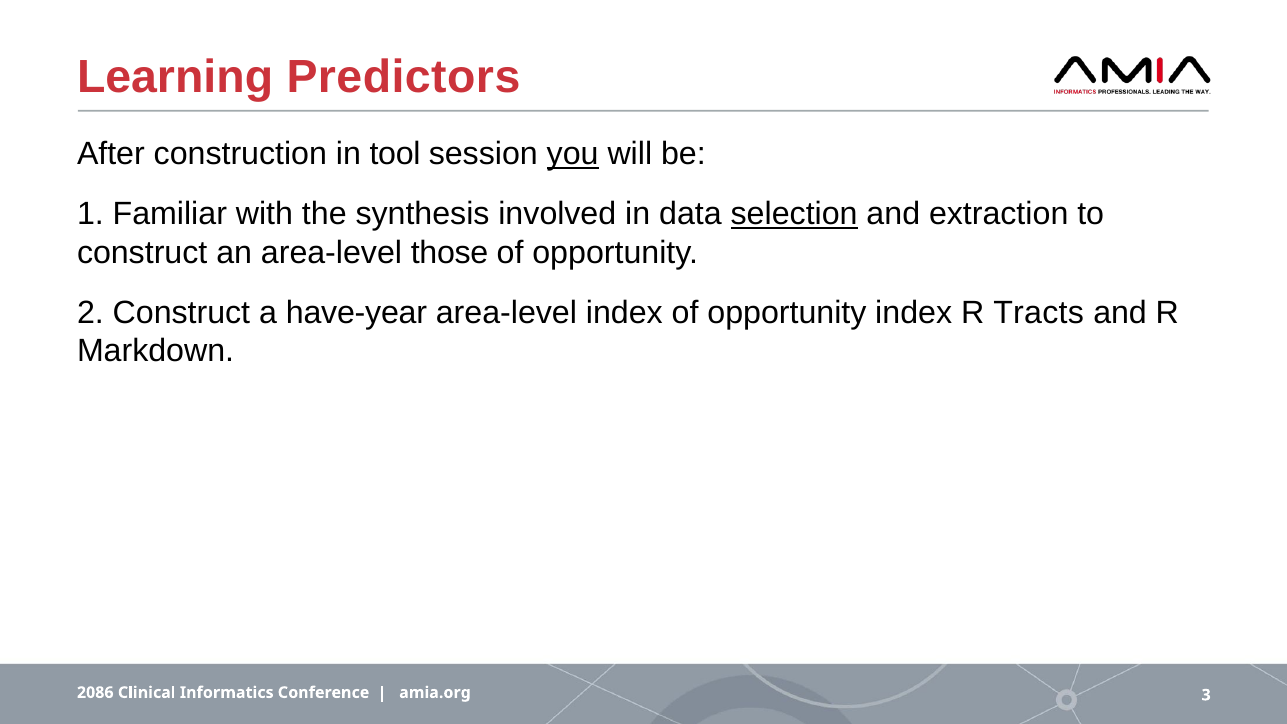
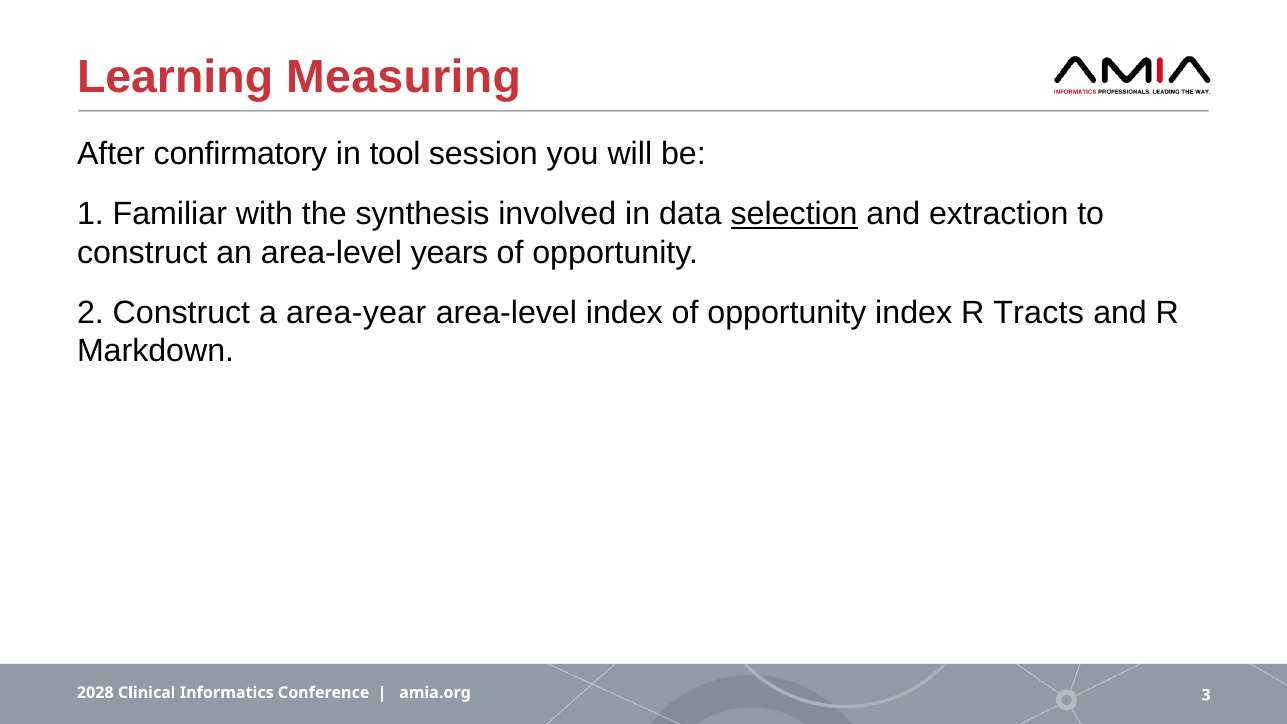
Predictors: Predictors -> Measuring
construction: construction -> confirmatory
you underline: present -> none
those: those -> years
have-year: have-year -> area-year
2086: 2086 -> 2028
